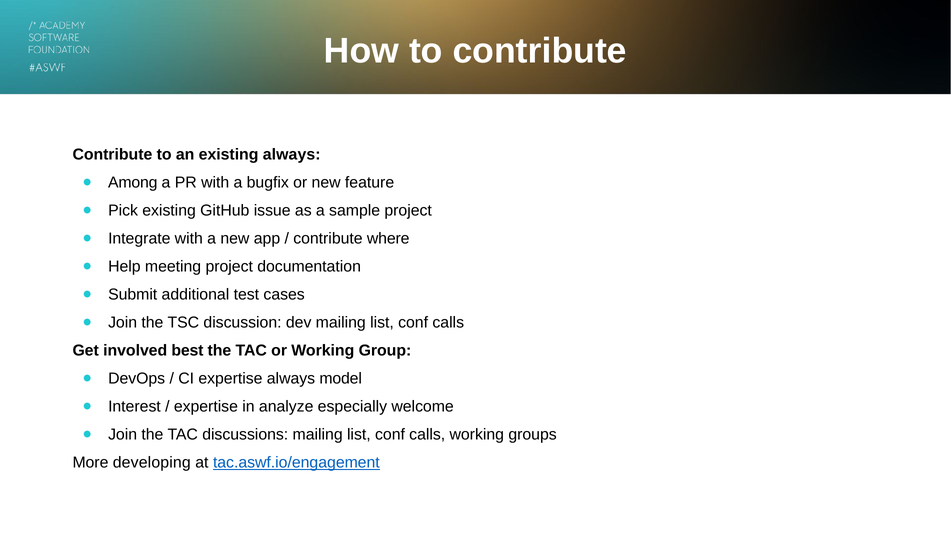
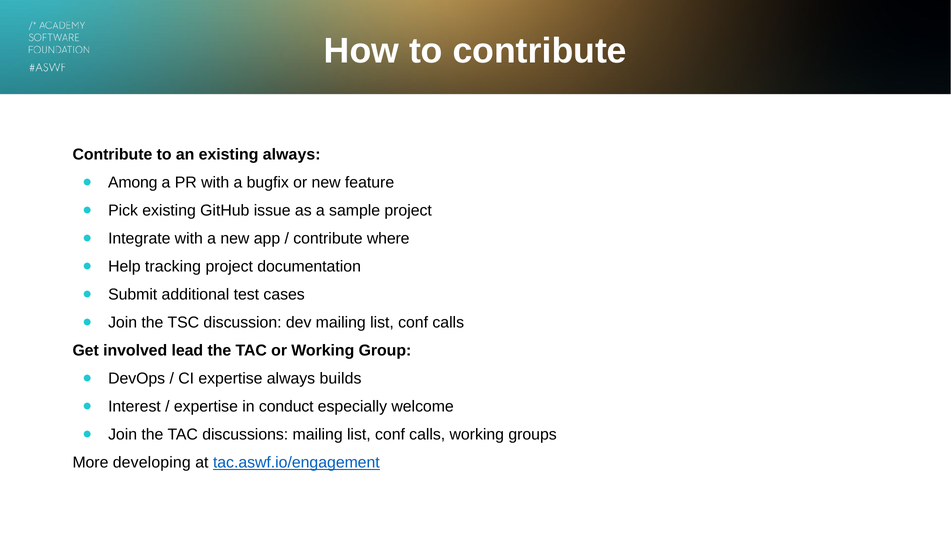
meeting: meeting -> tracking
best: best -> lead
model: model -> builds
analyze: analyze -> conduct
